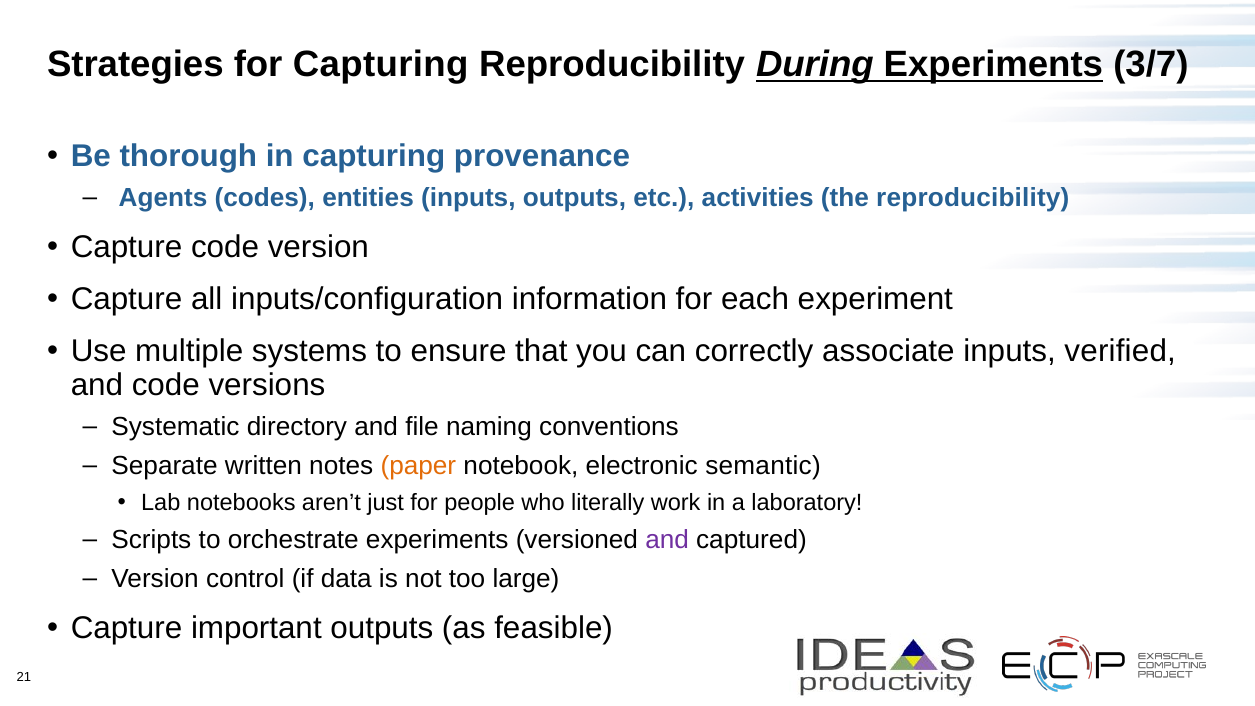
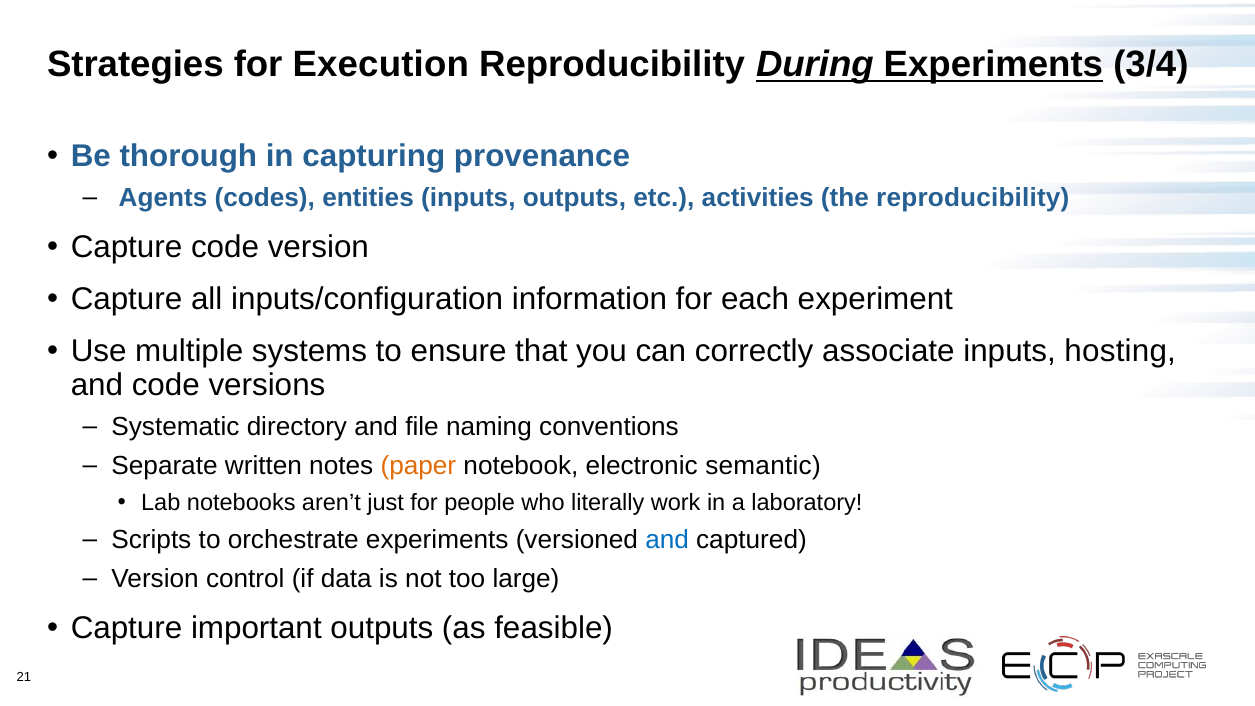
for Capturing: Capturing -> Execution
3/7: 3/7 -> 3/4
verified: verified -> hosting
and at (667, 540) colour: purple -> blue
